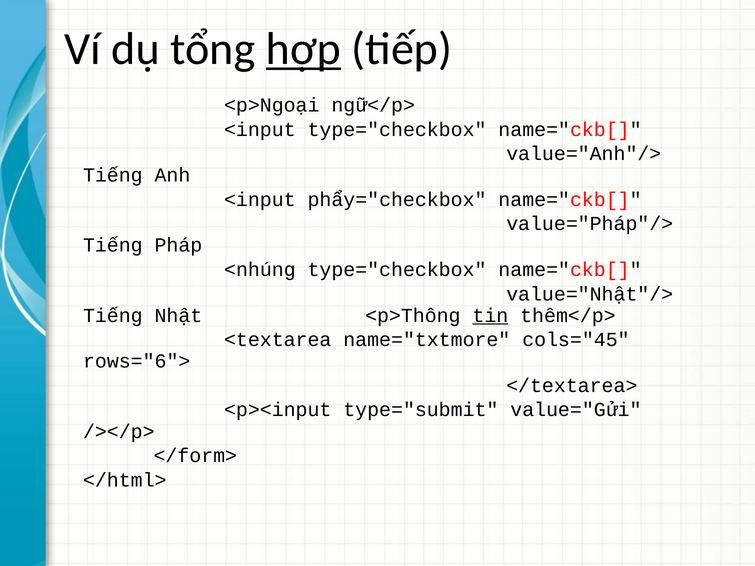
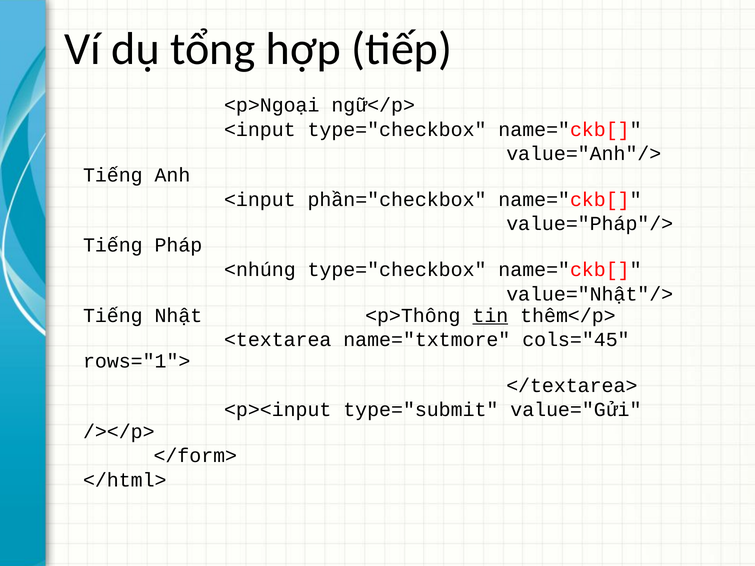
hợp underline: present -> none
phẩy="checkbox: phẩy="checkbox -> phần="checkbox
rows="6">: rows="6"> -> rows="1">
